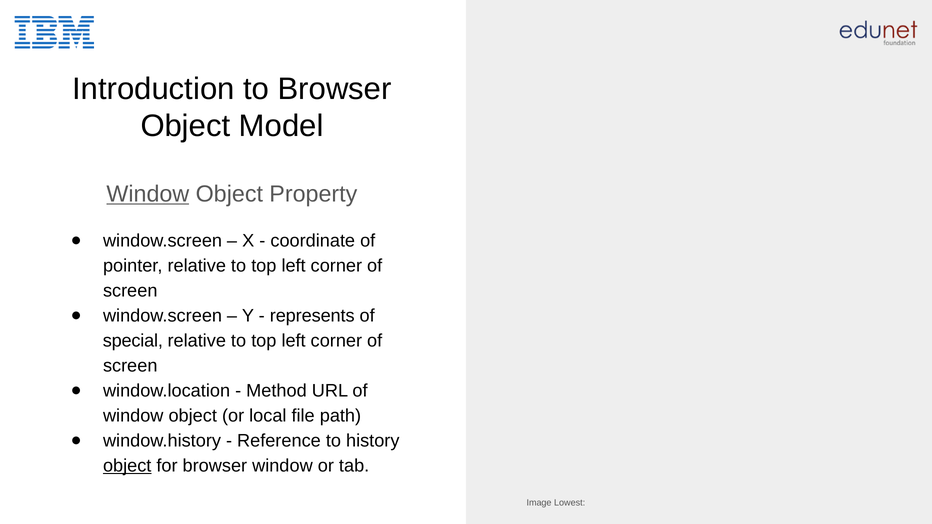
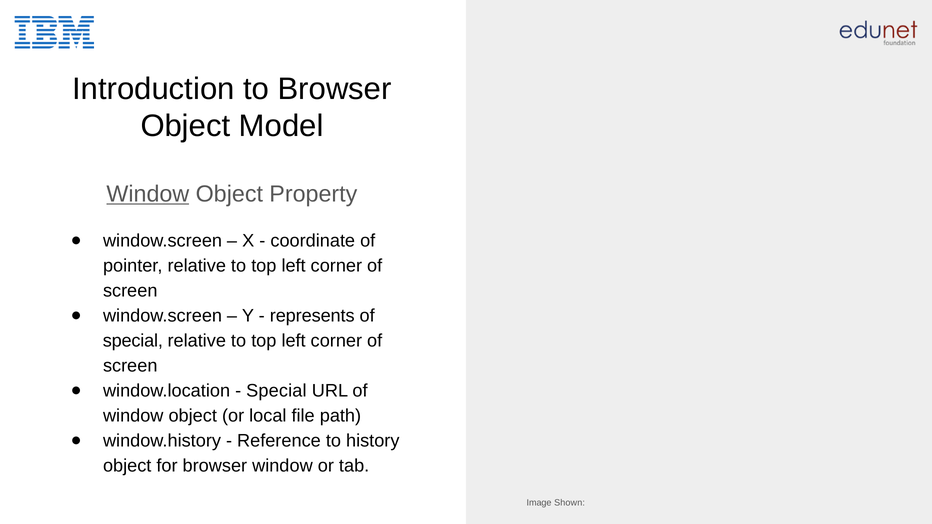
Method at (276, 391): Method -> Special
object at (127, 466) underline: present -> none
Lowest: Lowest -> Shown
